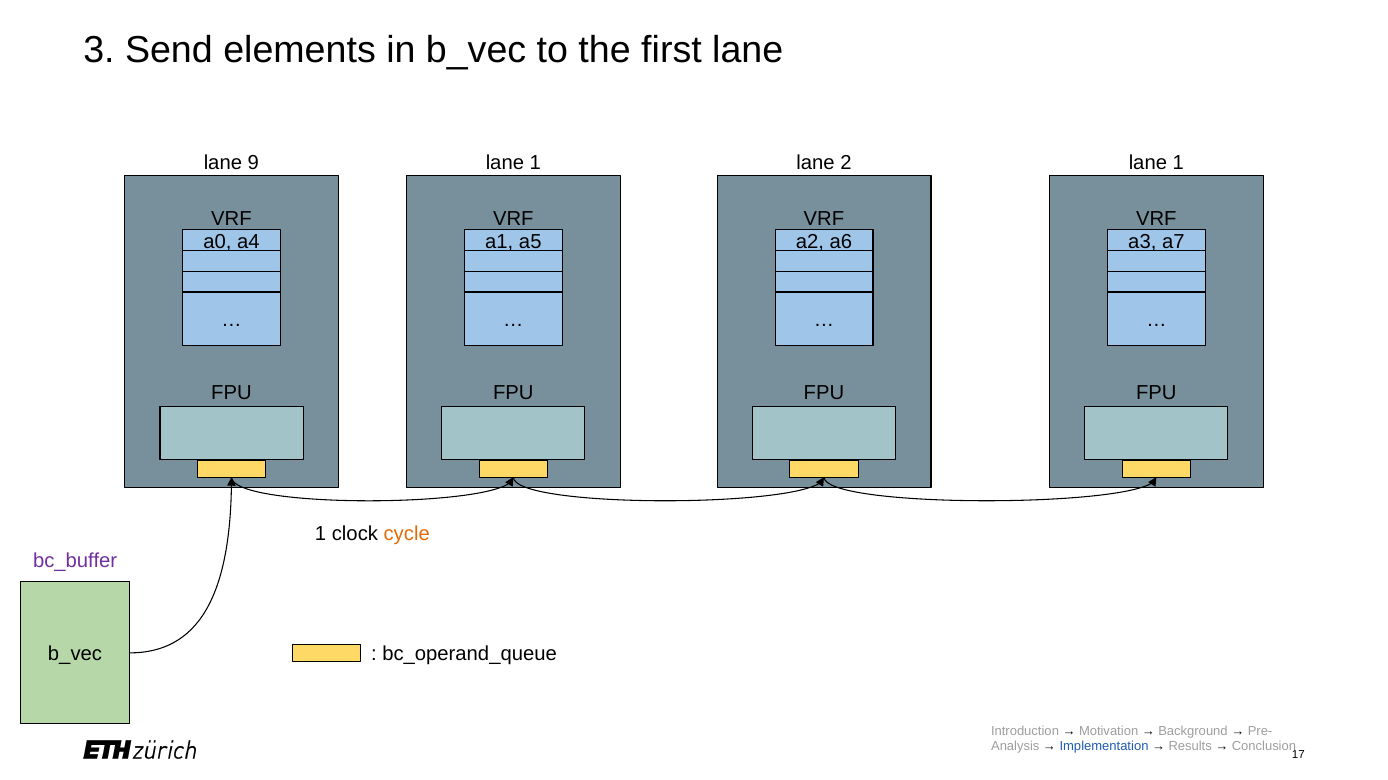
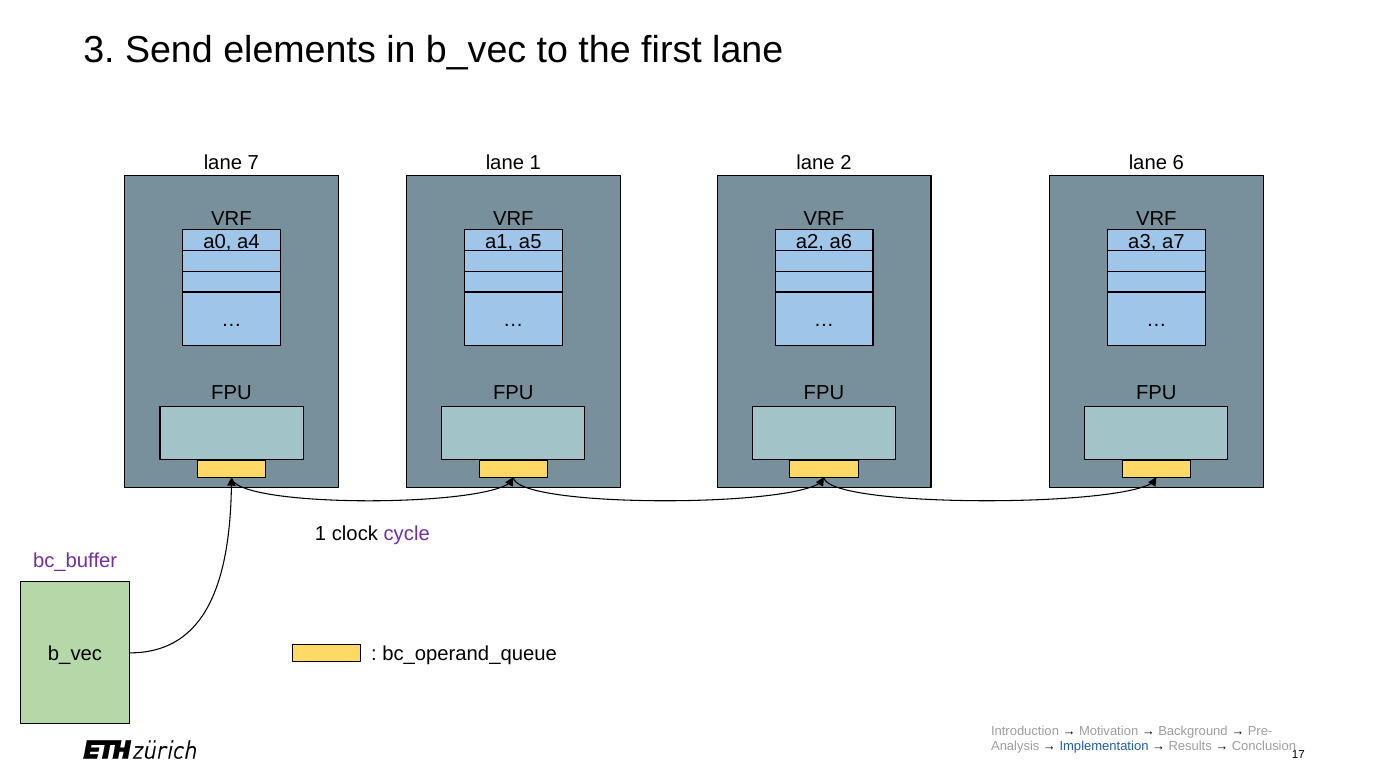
9: 9 -> 7
1 at (1178, 163): 1 -> 6
cycle colour: orange -> purple
